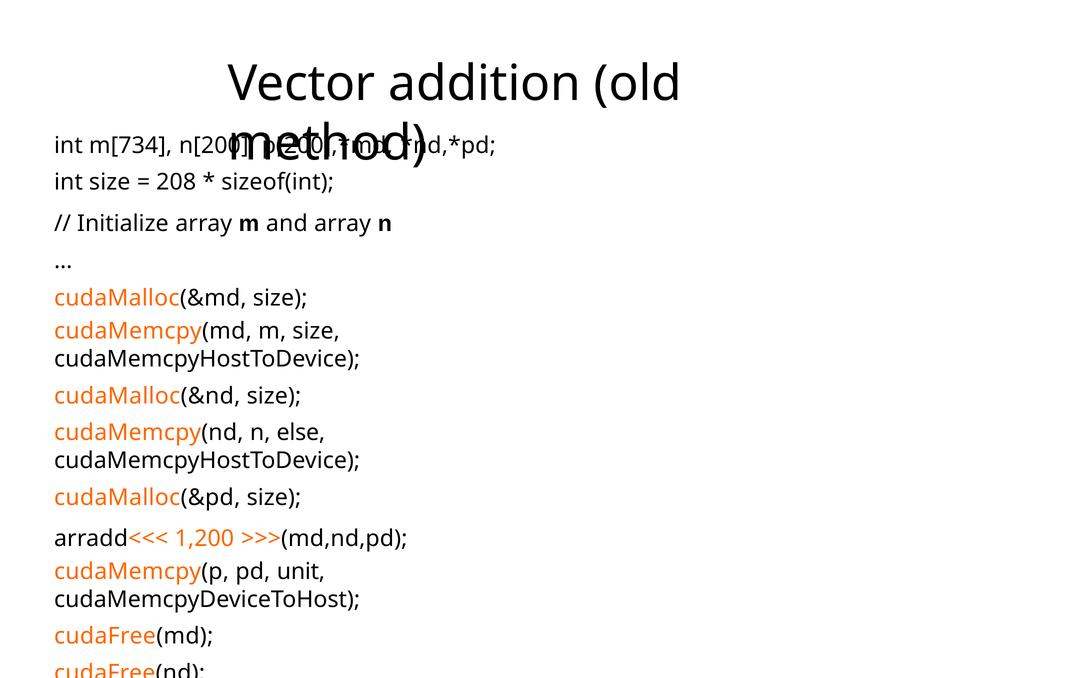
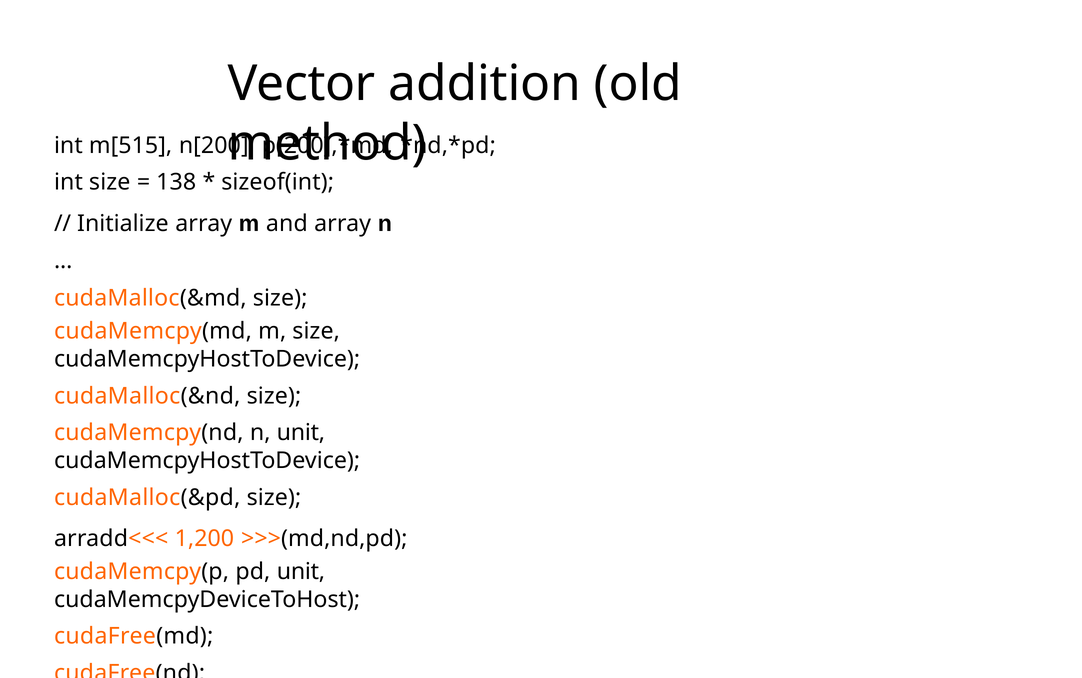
m[734: m[734 -> m[515
208: 208 -> 138
n else: else -> unit
